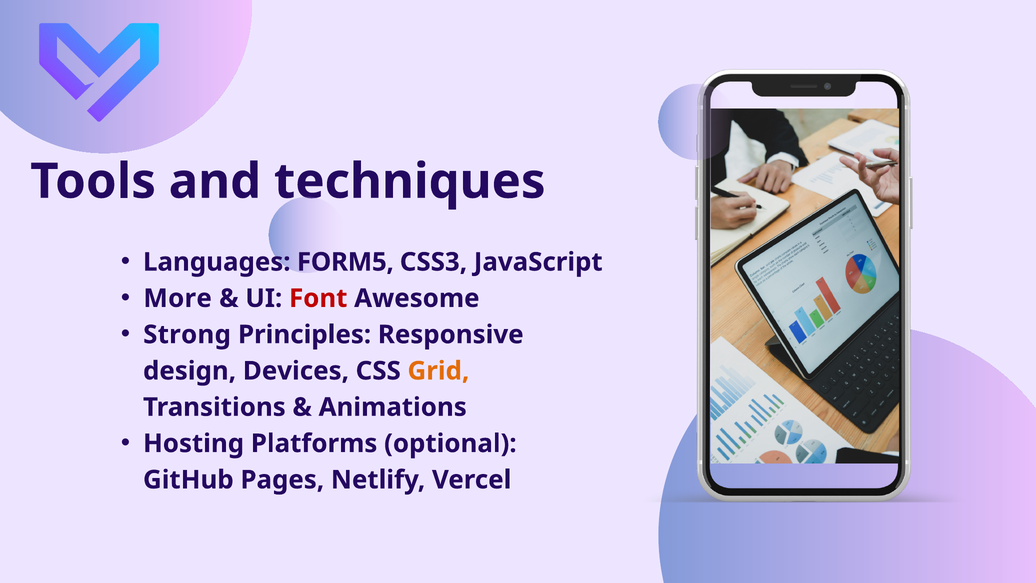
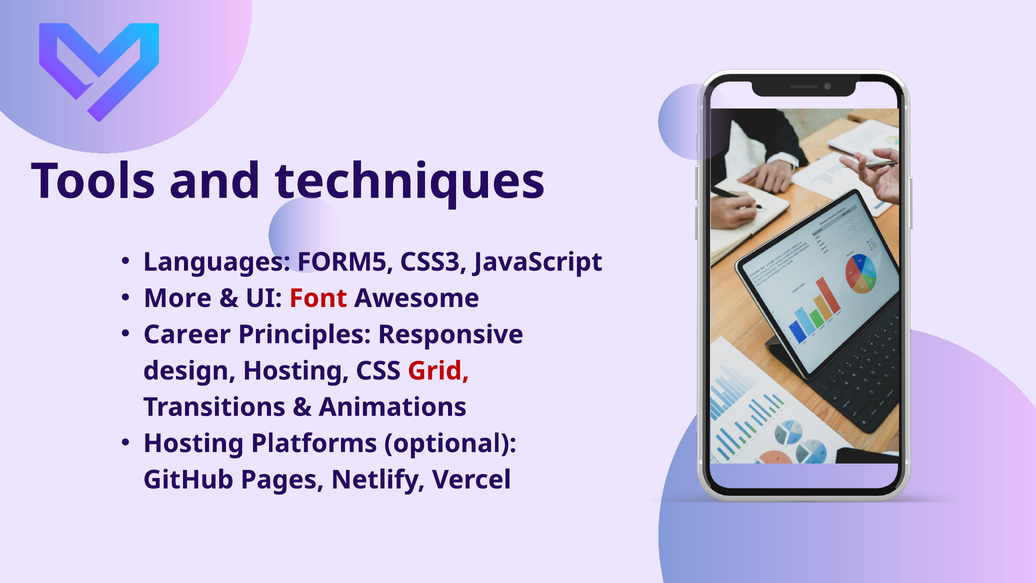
Strong: Strong -> Career
design Devices: Devices -> Hosting
Grid colour: orange -> red
